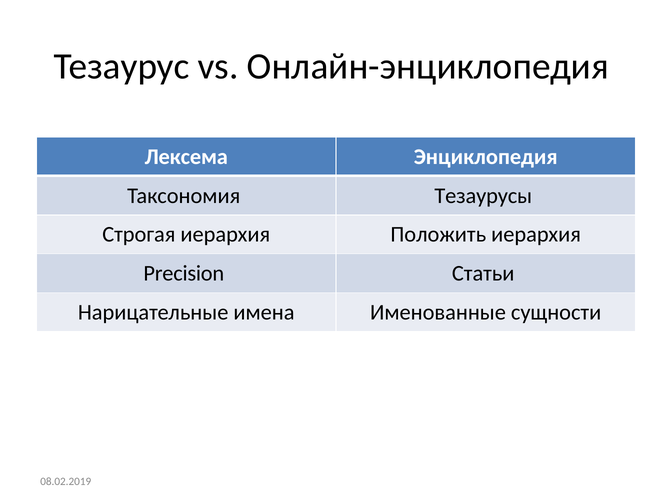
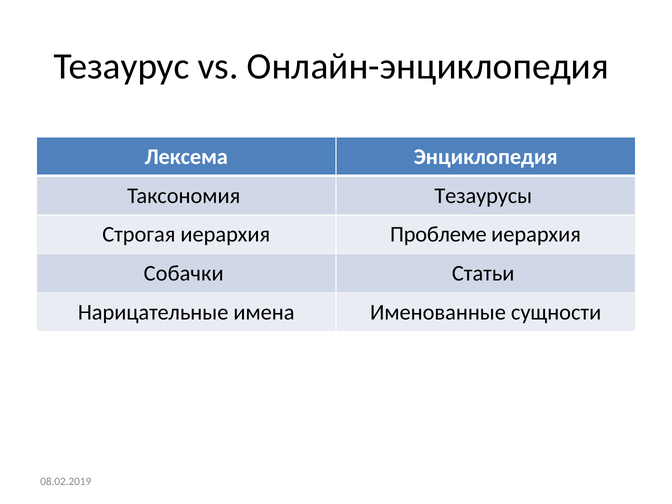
Положить: Положить -> Проблеме
Precision: Precision -> Собачки
